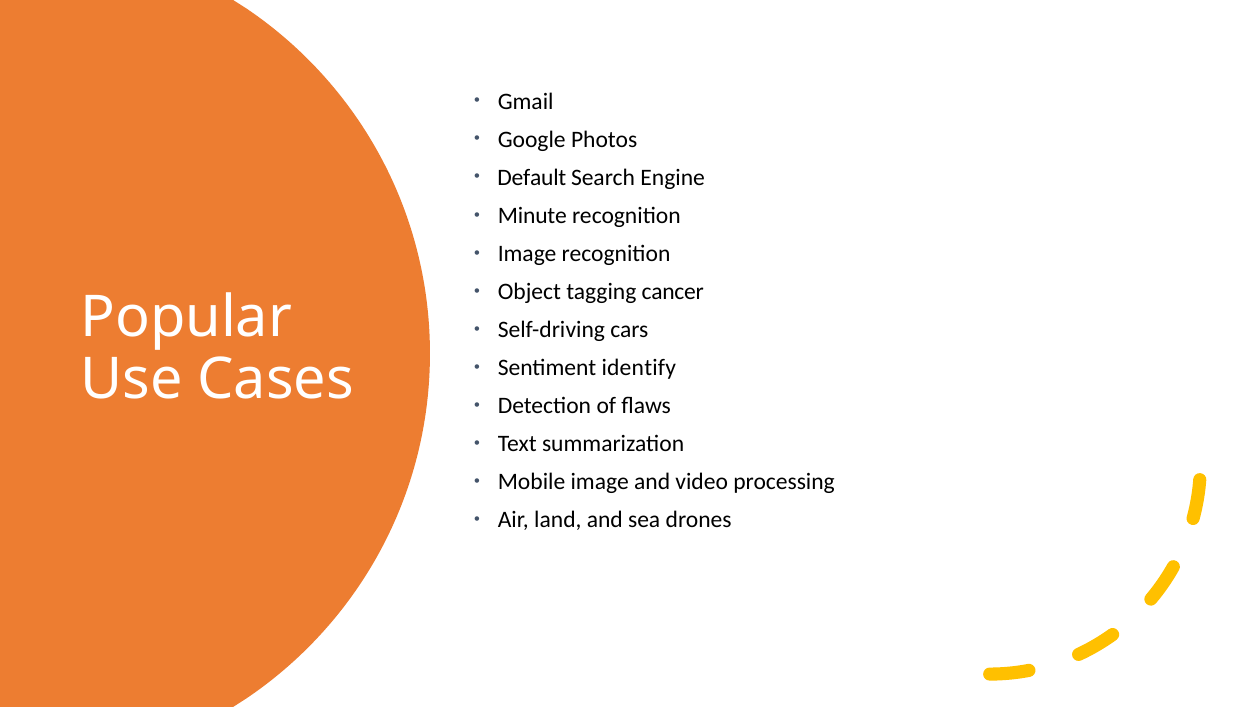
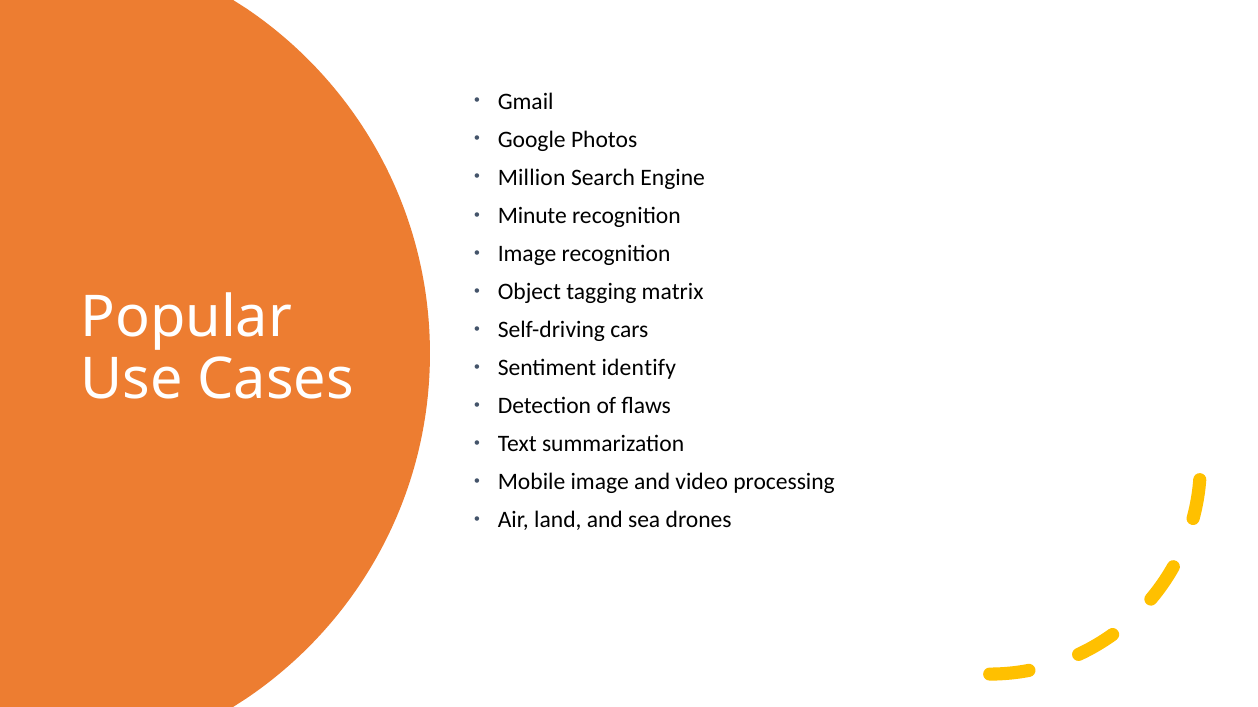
Default: Default -> Million
cancer: cancer -> matrix
